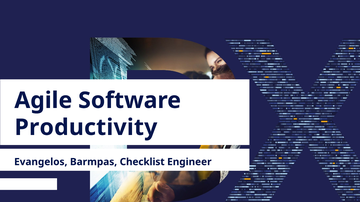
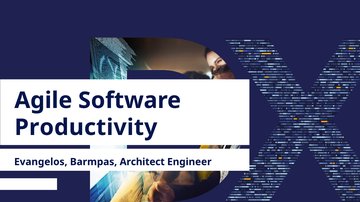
Checklist: Checklist -> Architect
